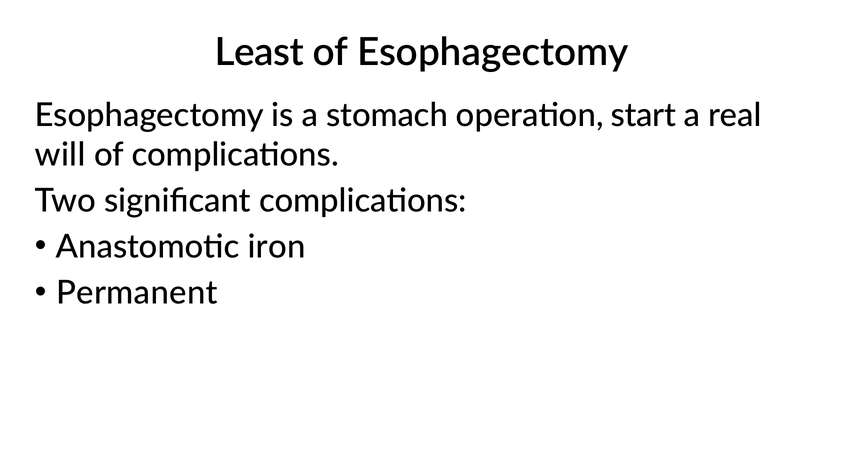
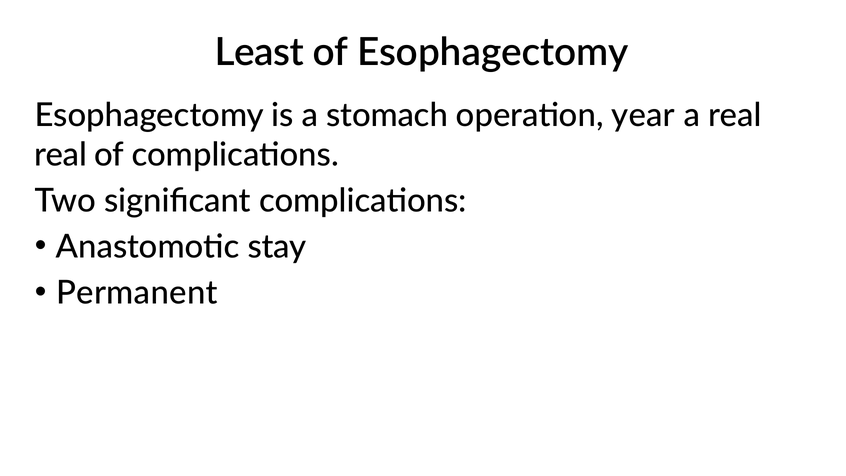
start: start -> year
will at (60, 155): will -> real
iron: iron -> stay
